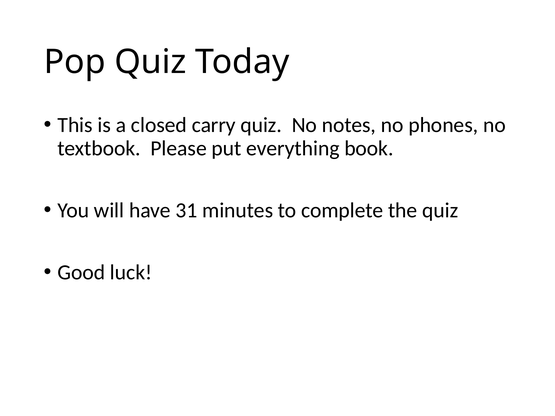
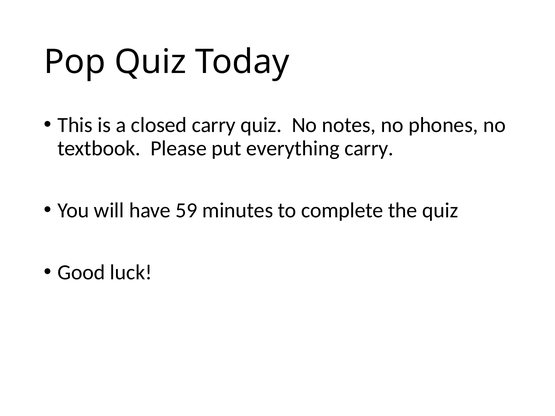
everything book: book -> carry
31: 31 -> 59
